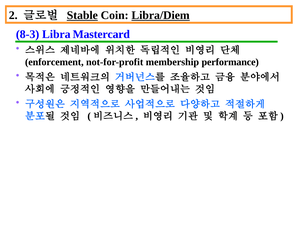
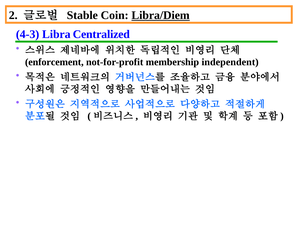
Stable underline: present -> none
8-3: 8-3 -> 4-3
Mastercard: Mastercard -> Centralized
performance: performance -> independent
